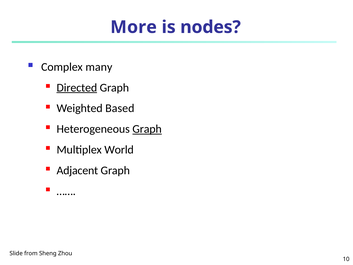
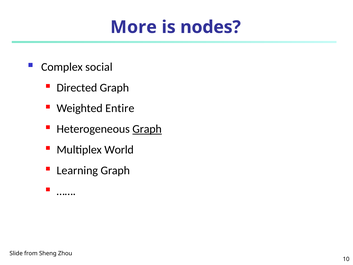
many: many -> social
Directed underline: present -> none
Based: Based -> Entire
Adjacent: Adjacent -> Learning
